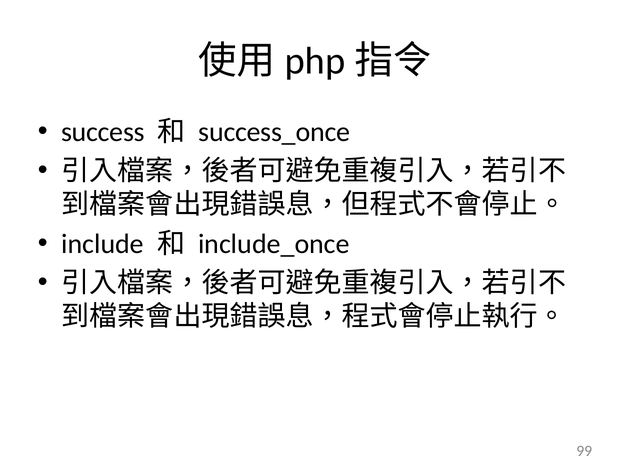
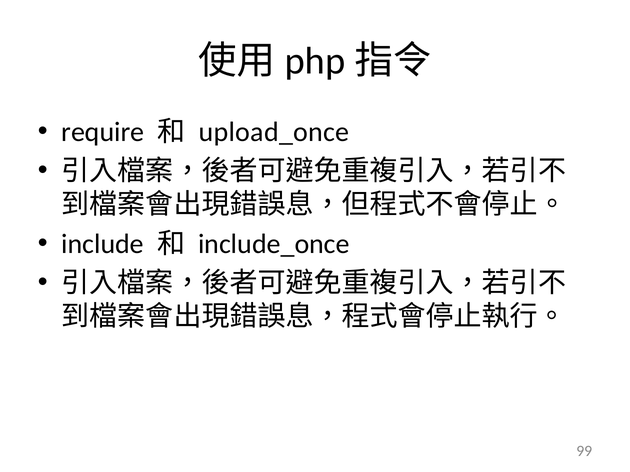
success: success -> require
success_once: success_once -> upload_once
